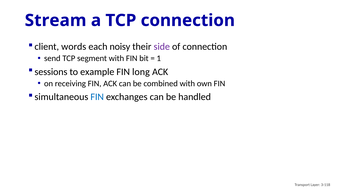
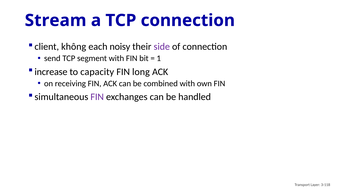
words: words -> không
sessions: sessions -> increase
example: example -> capacity
FIN at (97, 97) colour: blue -> purple
